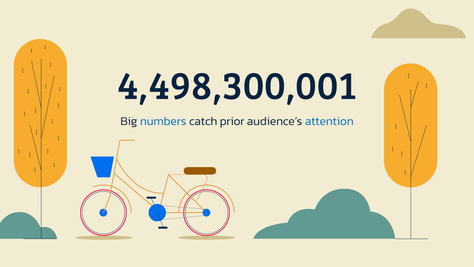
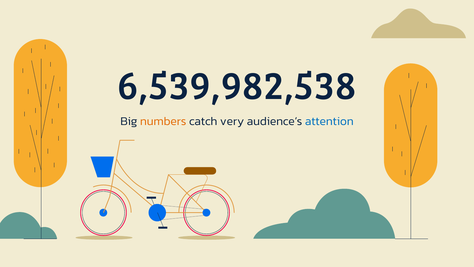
4,498,300,001: 4,498,300,001 -> 6,539,982,538
numbers colour: blue -> orange
prior: prior -> very
